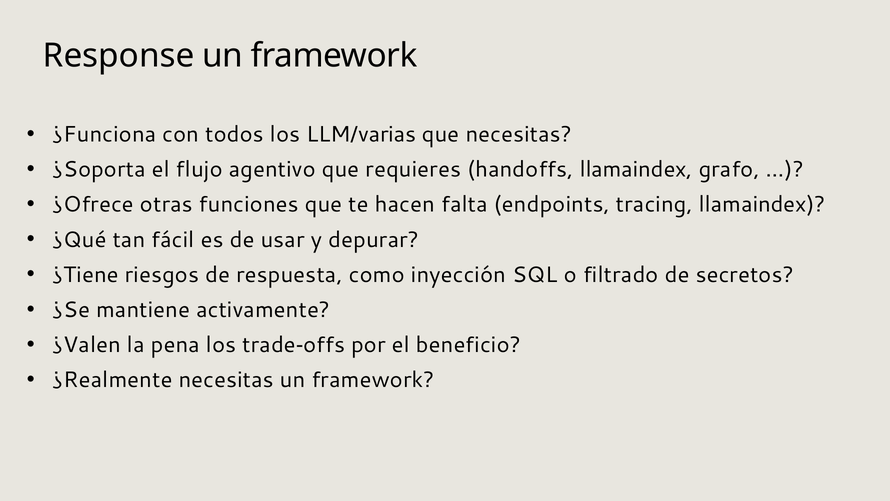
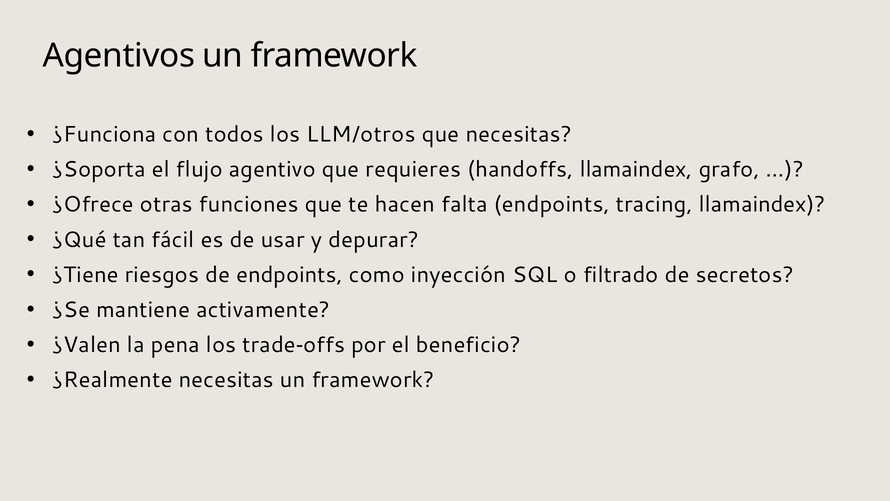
Response: Response -> Agentivos
LLM/varias: LLM/varias -> LLM/otros
de respuesta: respuesta -> endpoints
